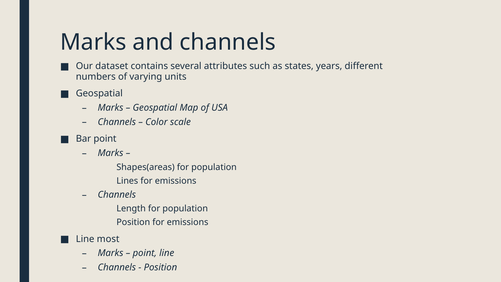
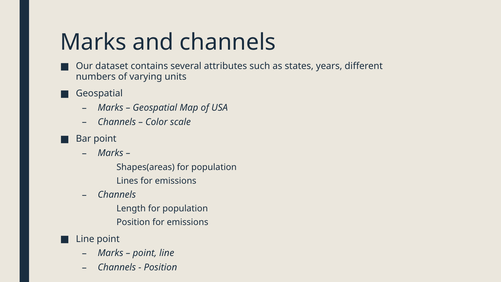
Line most: most -> point
